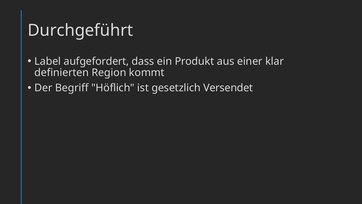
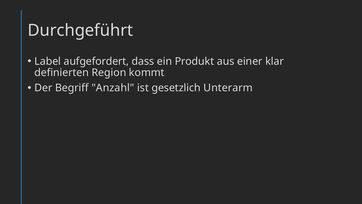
Höflich: Höflich -> Anzahl
Versendet: Versendet -> Unterarm
